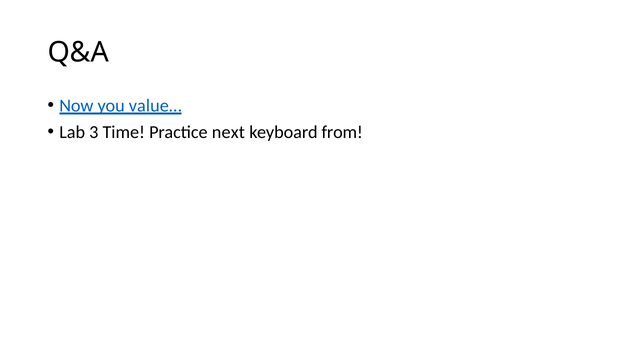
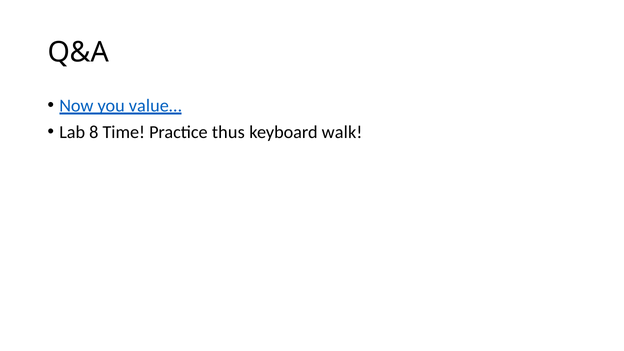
3: 3 -> 8
next: next -> thus
from: from -> walk
